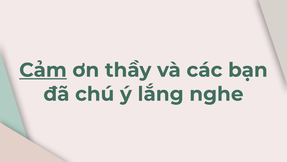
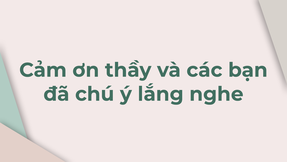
Cảm underline: present -> none
